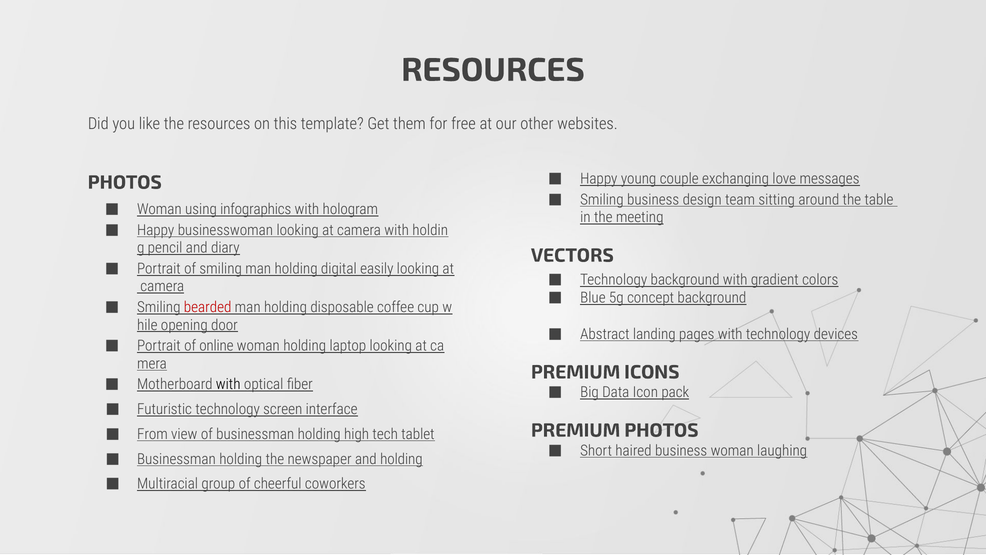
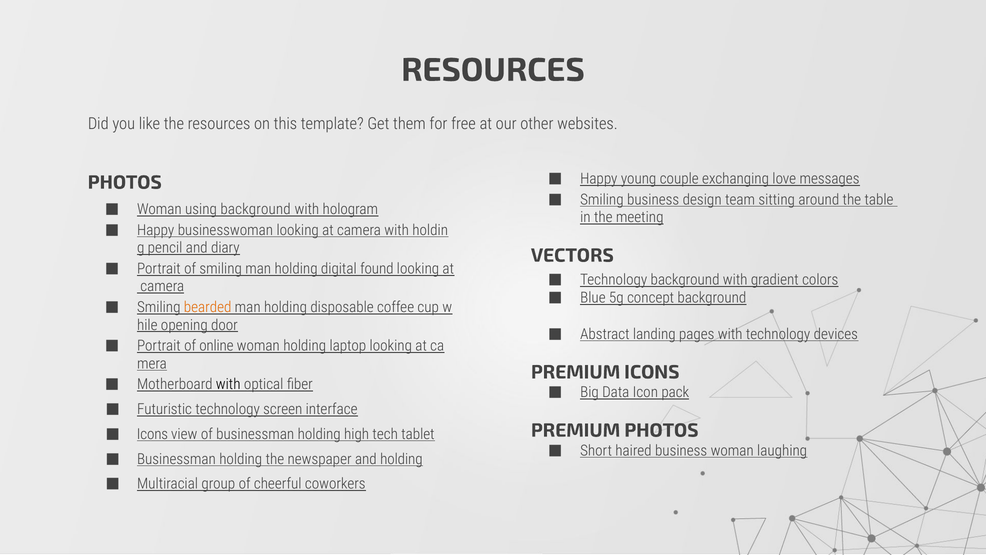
using infographics: infographics -> background
easily: easily -> found
bearded colour: red -> orange
From at (152, 434): From -> Icons
